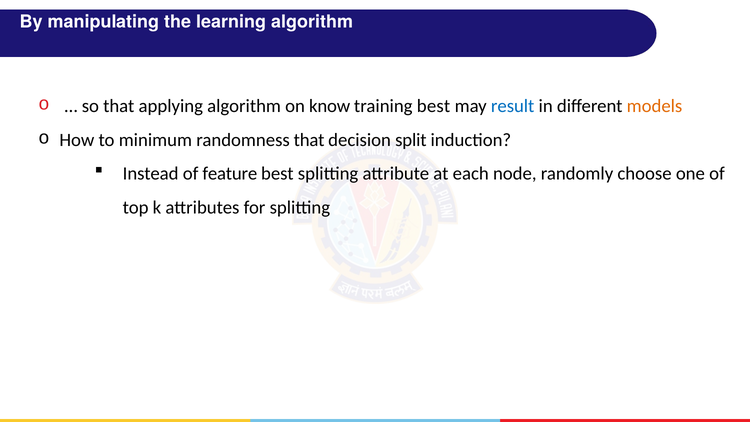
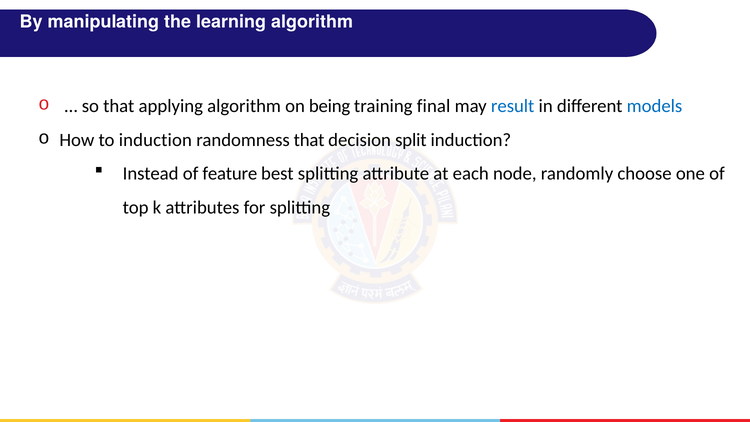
know: know -> being
training best: best -> final
models colour: orange -> blue
to minimum: minimum -> induction
